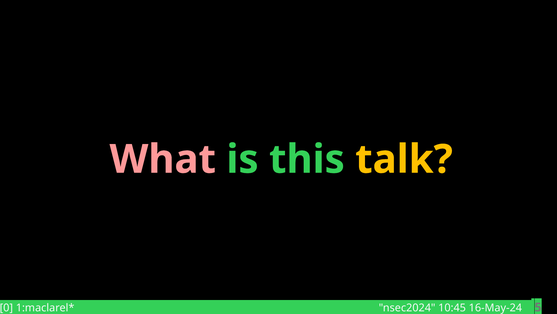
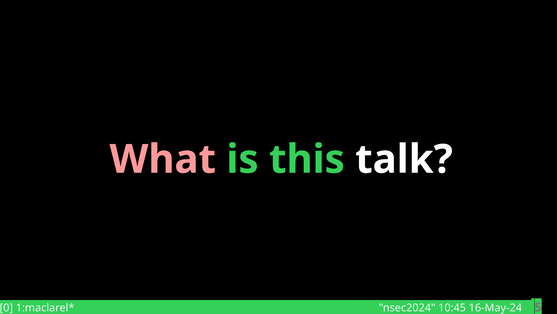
talk colour: yellow -> white
